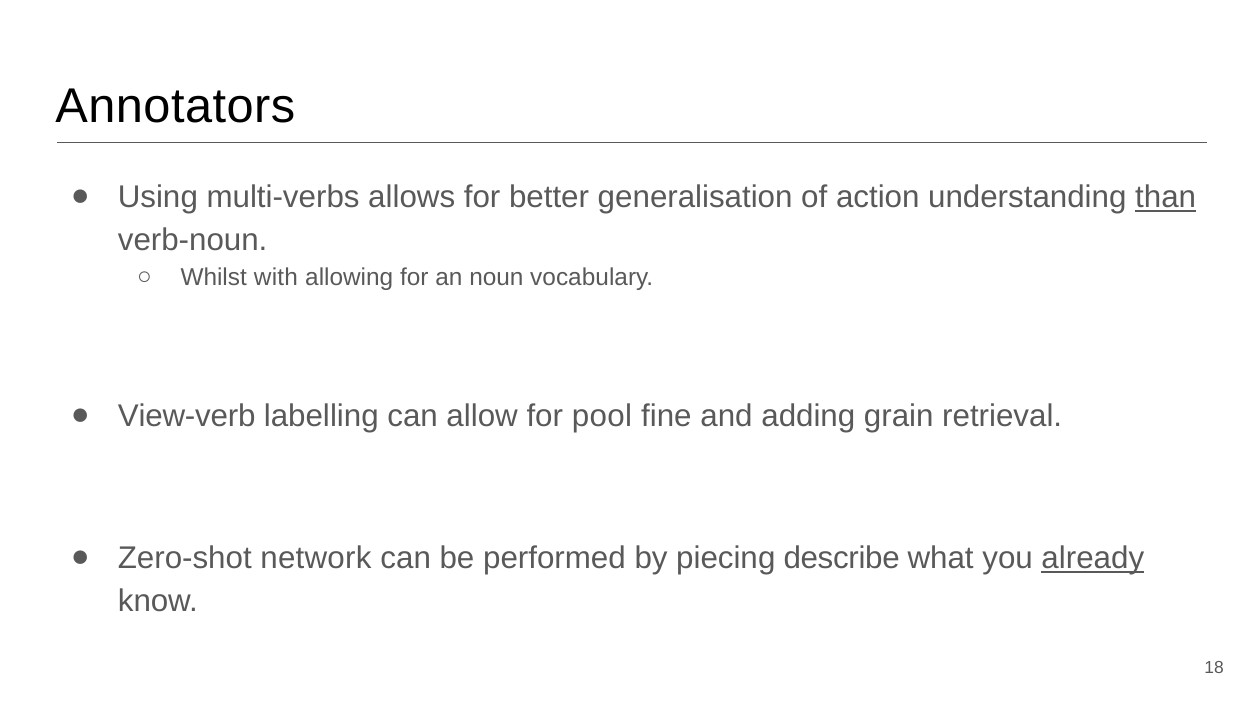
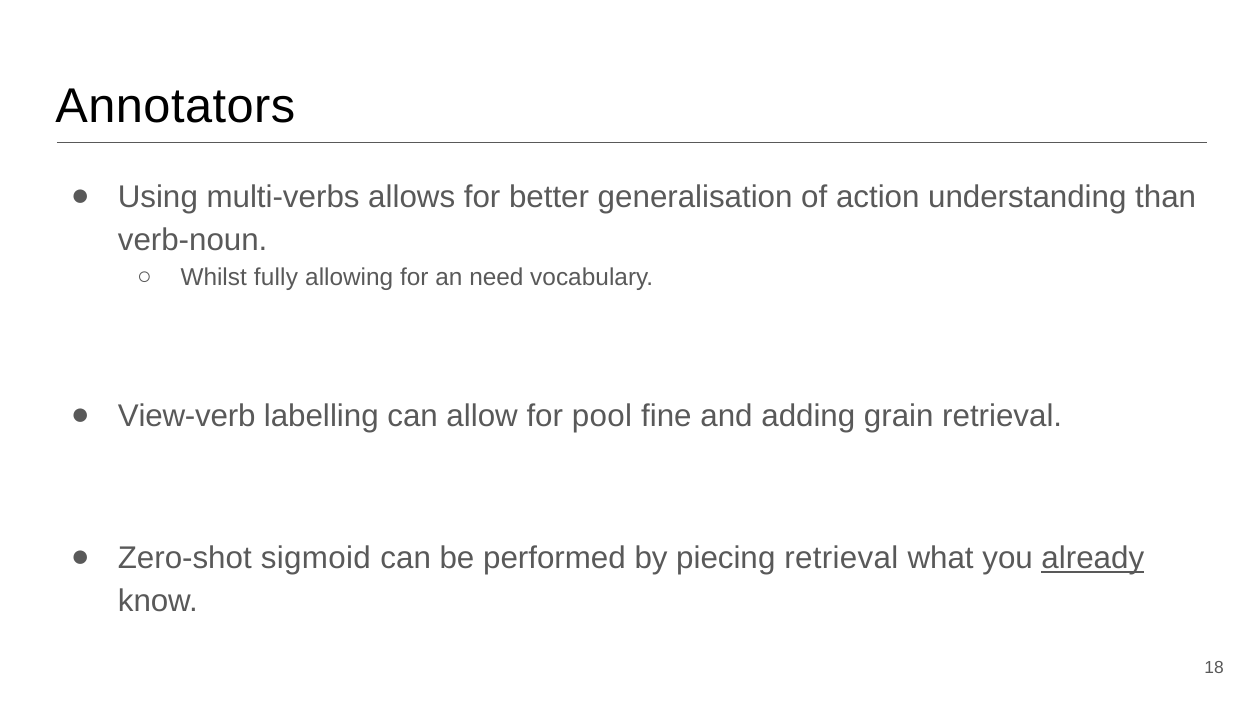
than underline: present -> none
with: with -> fully
noun: noun -> need
network: network -> sigmoid
piecing describe: describe -> retrieval
